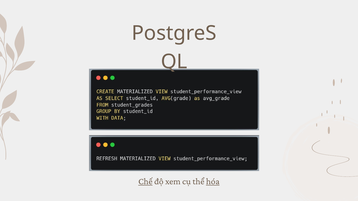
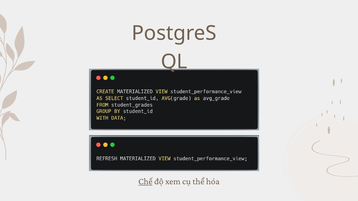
hóa underline: present -> none
